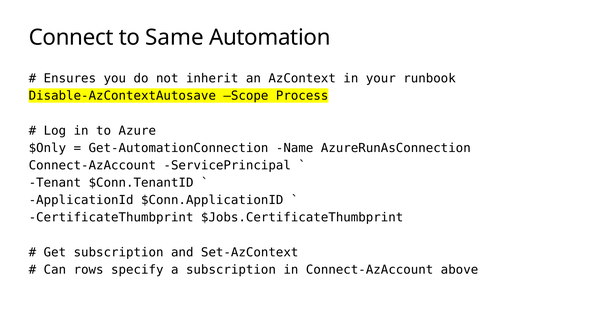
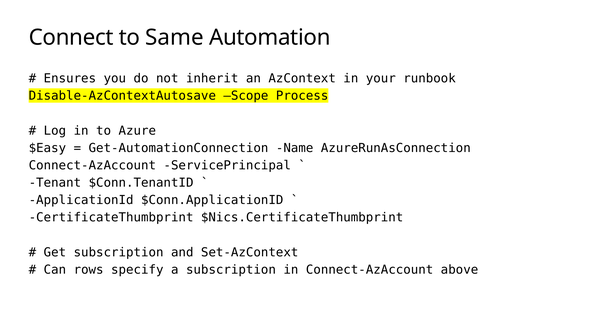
$Only: $Only -> $Easy
$Jobs.CertificateThumbprint: $Jobs.CertificateThumbprint -> $Nics.CertificateThumbprint
